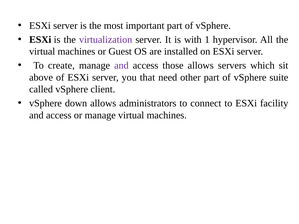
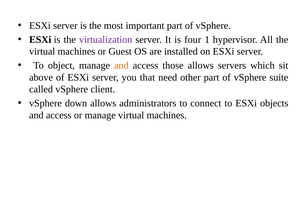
with: with -> four
create: create -> object
and at (121, 65) colour: purple -> orange
facility: facility -> objects
